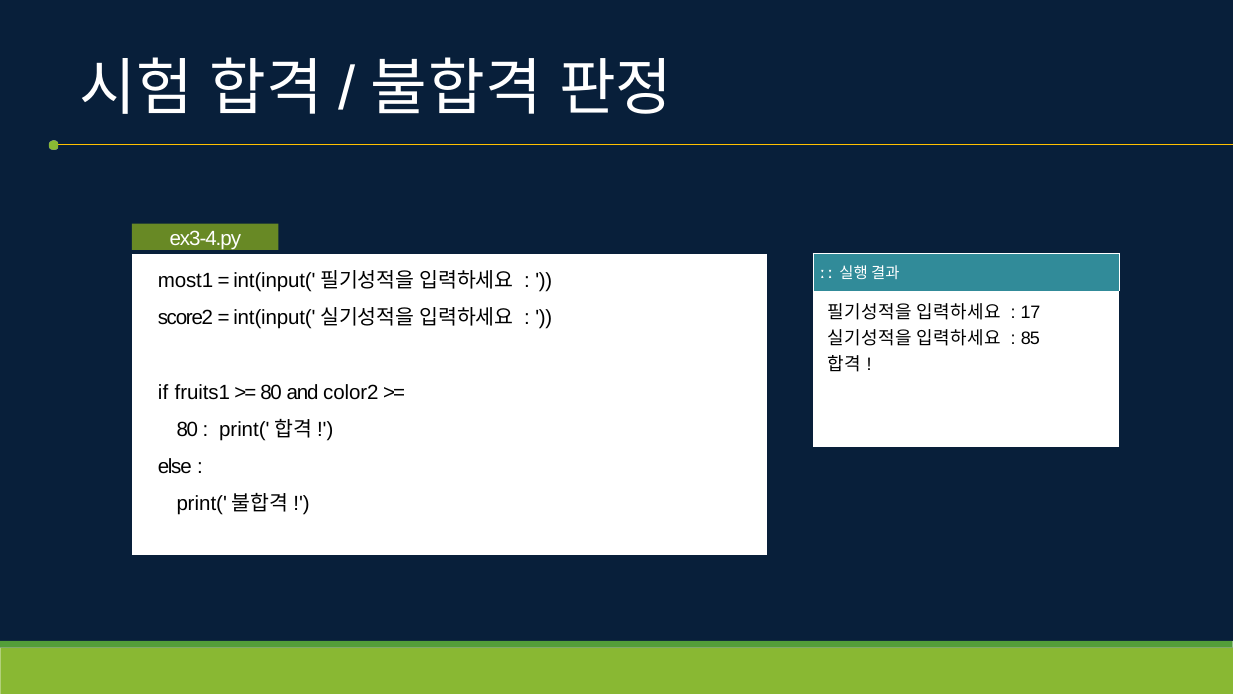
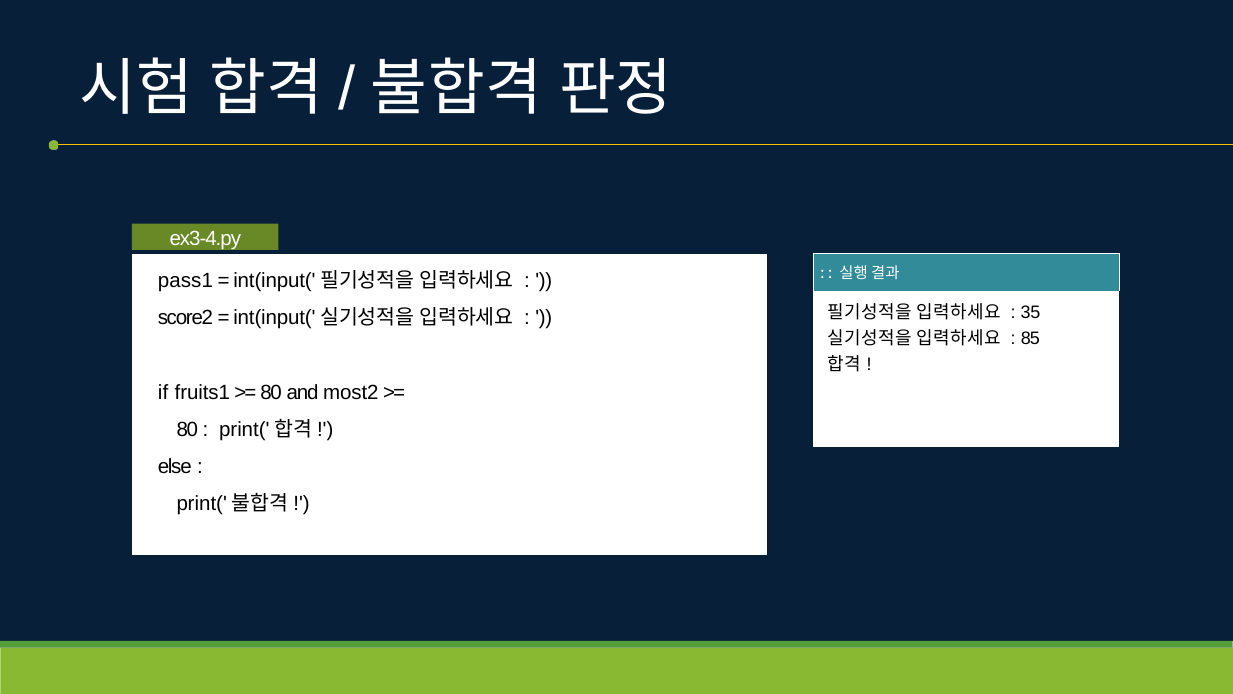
most1: most1 -> pass1
17: 17 -> 35
color2: color2 -> most2
